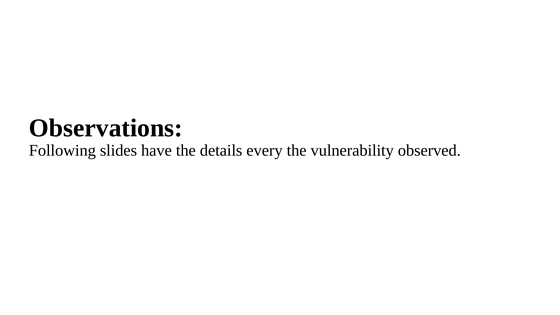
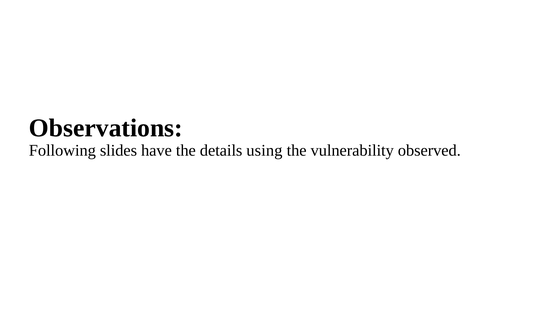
every: every -> using
